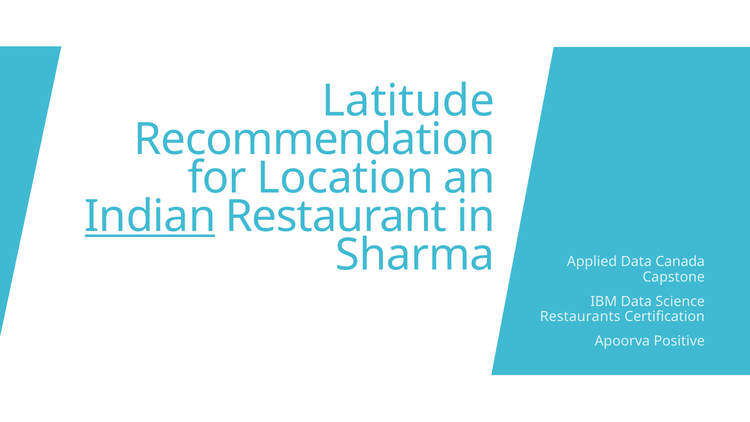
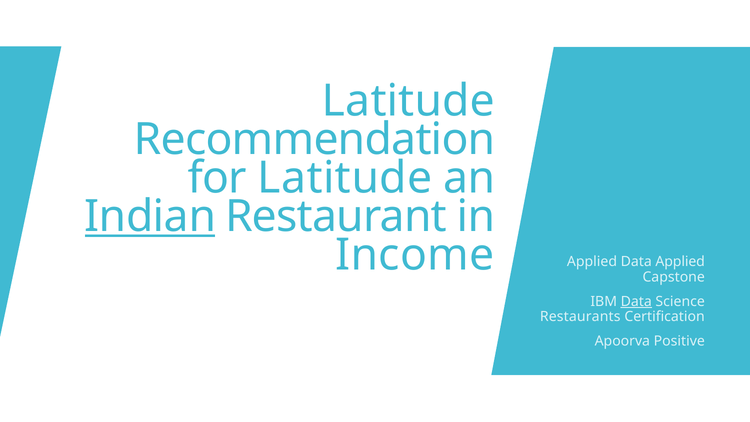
for Location: Location -> Latitude
Sharma: Sharma -> Income
Data Canada: Canada -> Applied
Data at (636, 301) underline: none -> present
